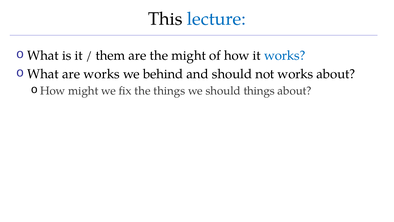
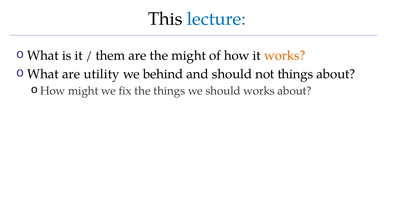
works at (285, 55) colour: blue -> orange
are works: works -> utility
not works: works -> things
should things: things -> works
